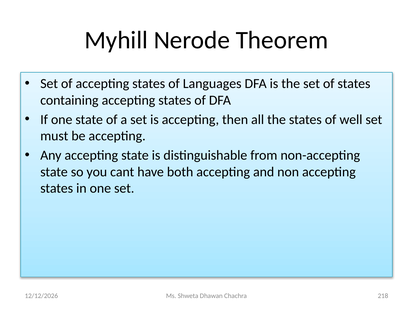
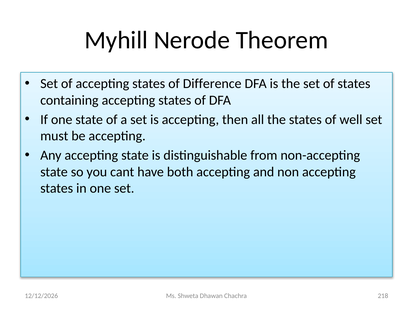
Languages: Languages -> Difference
